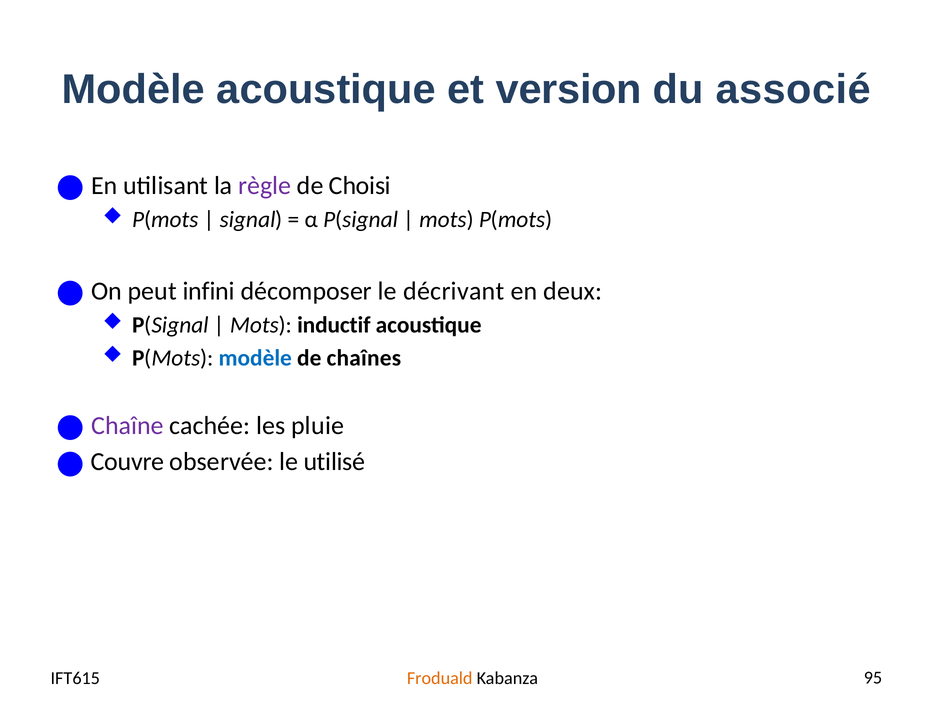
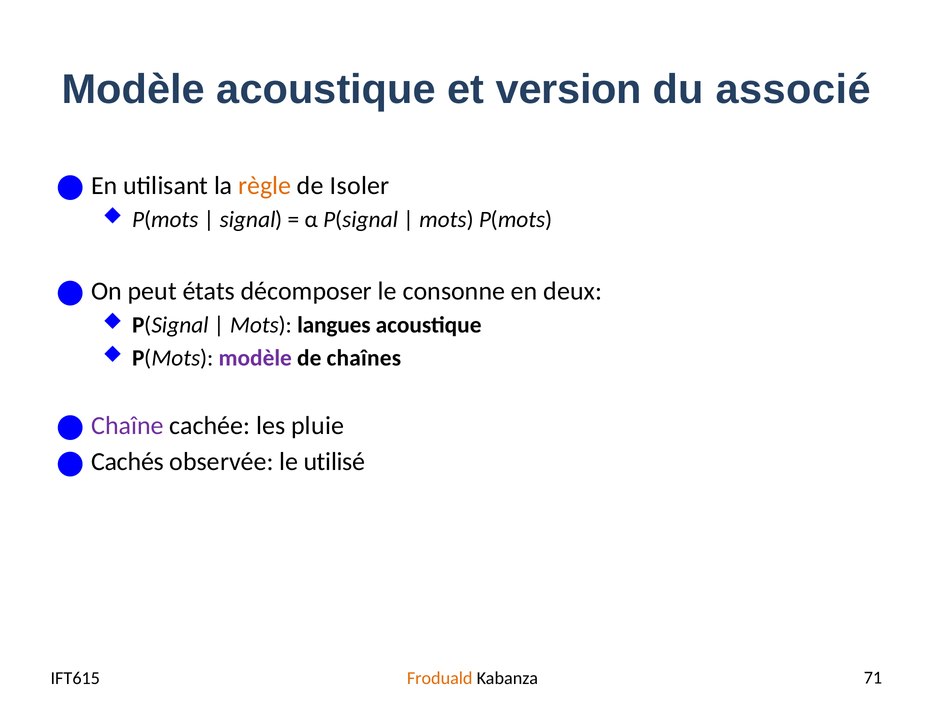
règle colour: purple -> orange
Choisi: Choisi -> Isoler
infini: infini -> états
décrivant: décrivant -> consonne
inductif: inductif -> langues
modèle at (255, 358) colour: blue -> purple
Couvre: Couvre -> Cachés
95: 95 -> 71
